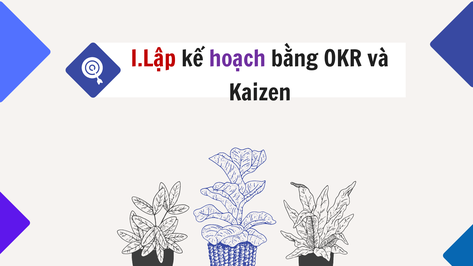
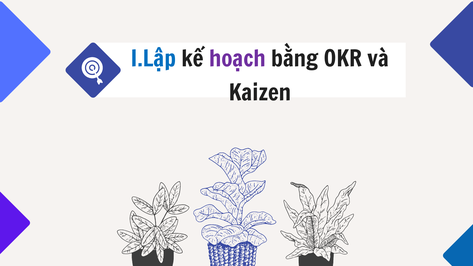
I.Lập colour: red -> blue
